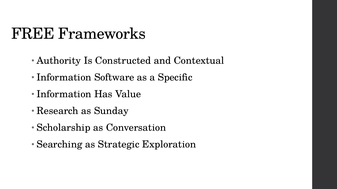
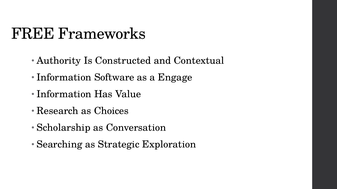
Specific: Specific -> Engage
Sunday: Sunday -> Choices
